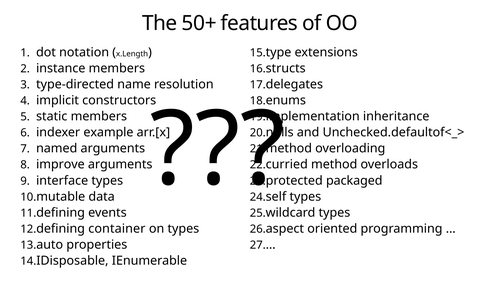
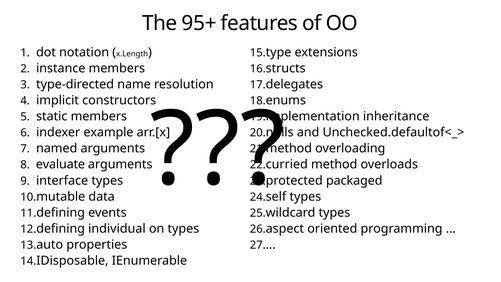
50+: 50+ -> 95+
improve: improve -> evaluate
container: container -> individual
